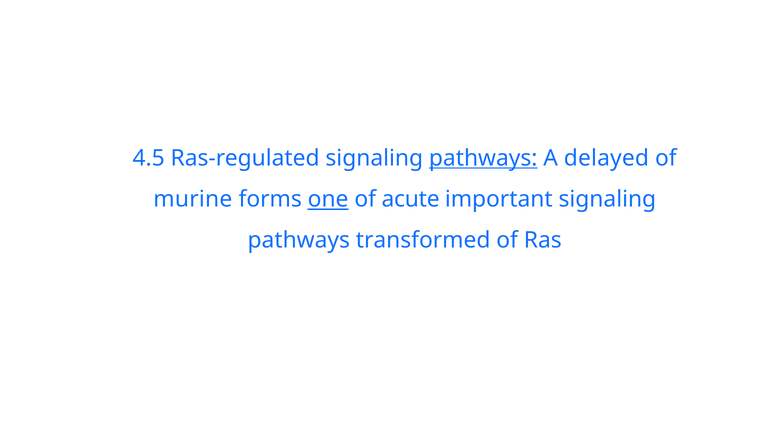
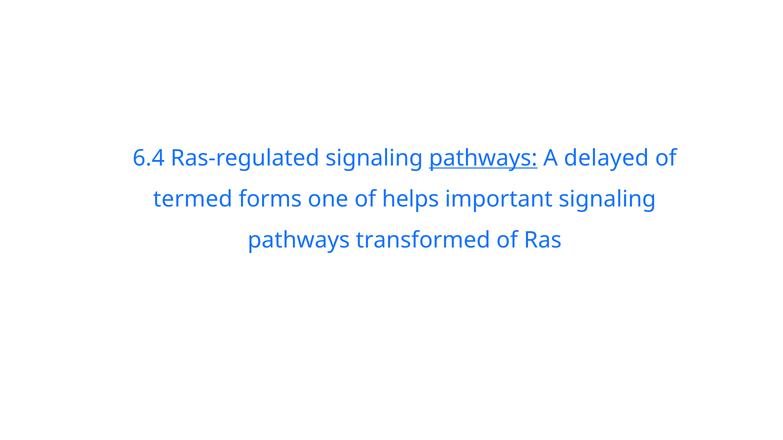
4.5: 4.5 -> 6.4
murine: murine -> termed
one underline: present -> none
acute: acute -> helps
